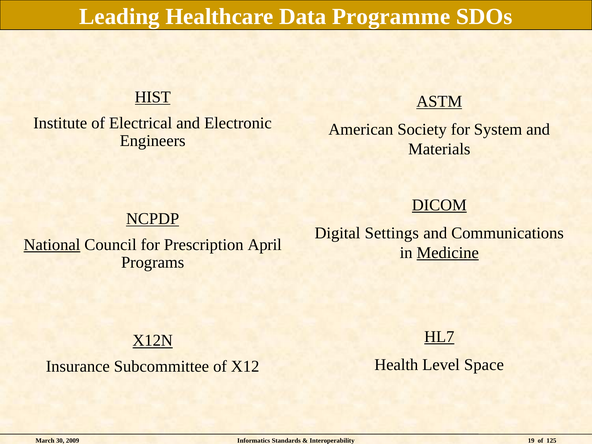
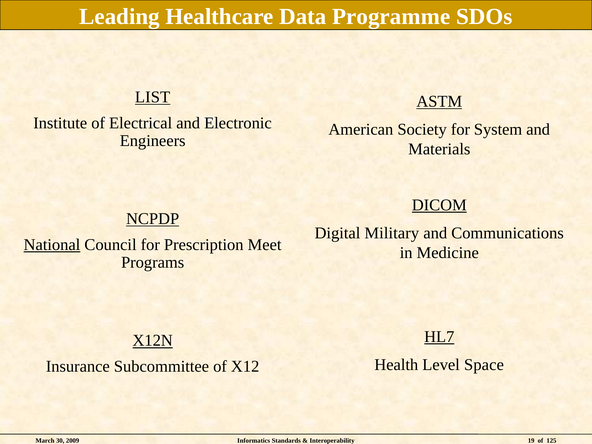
HIST: HIST -> LIST
Settings: Settings -> Military
April: April -> Meet
Medicine underline: present -> none
